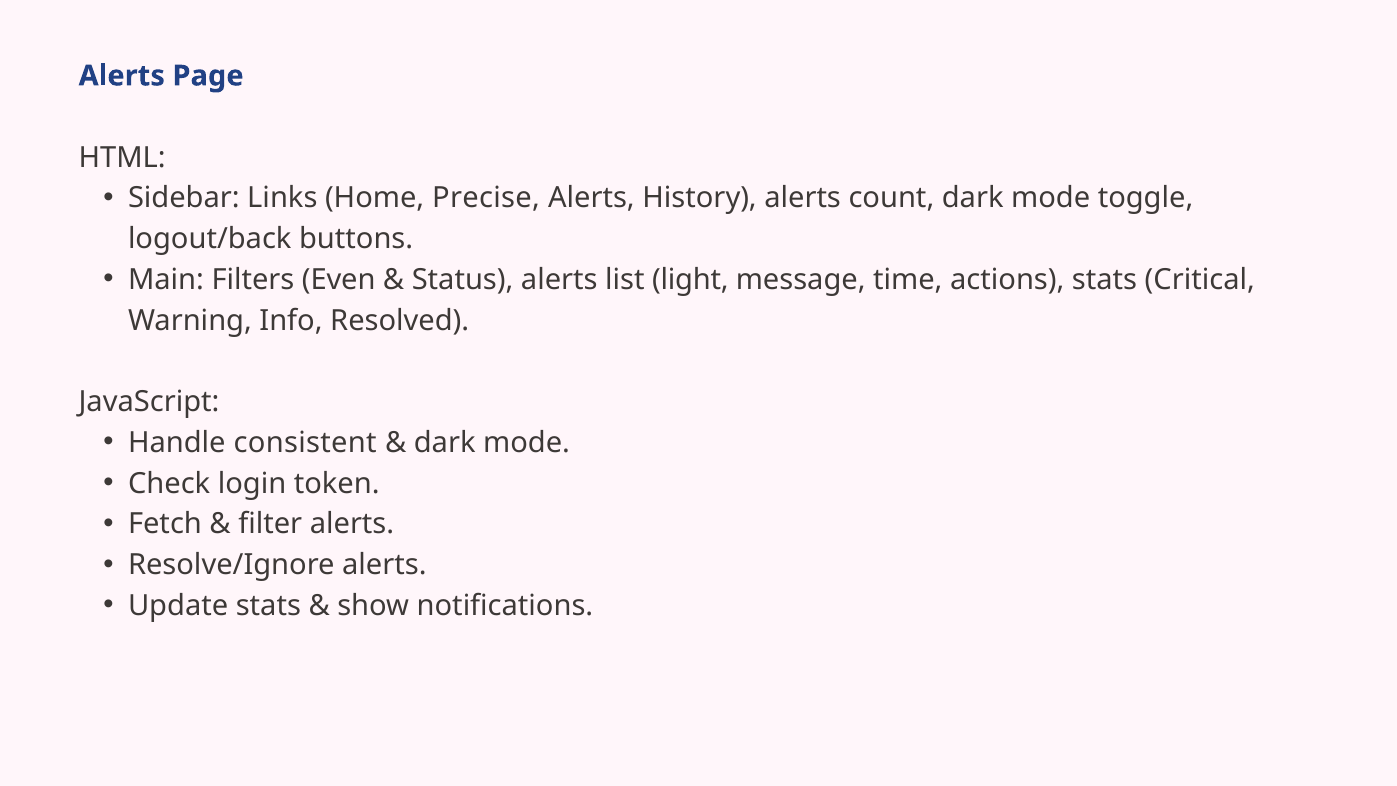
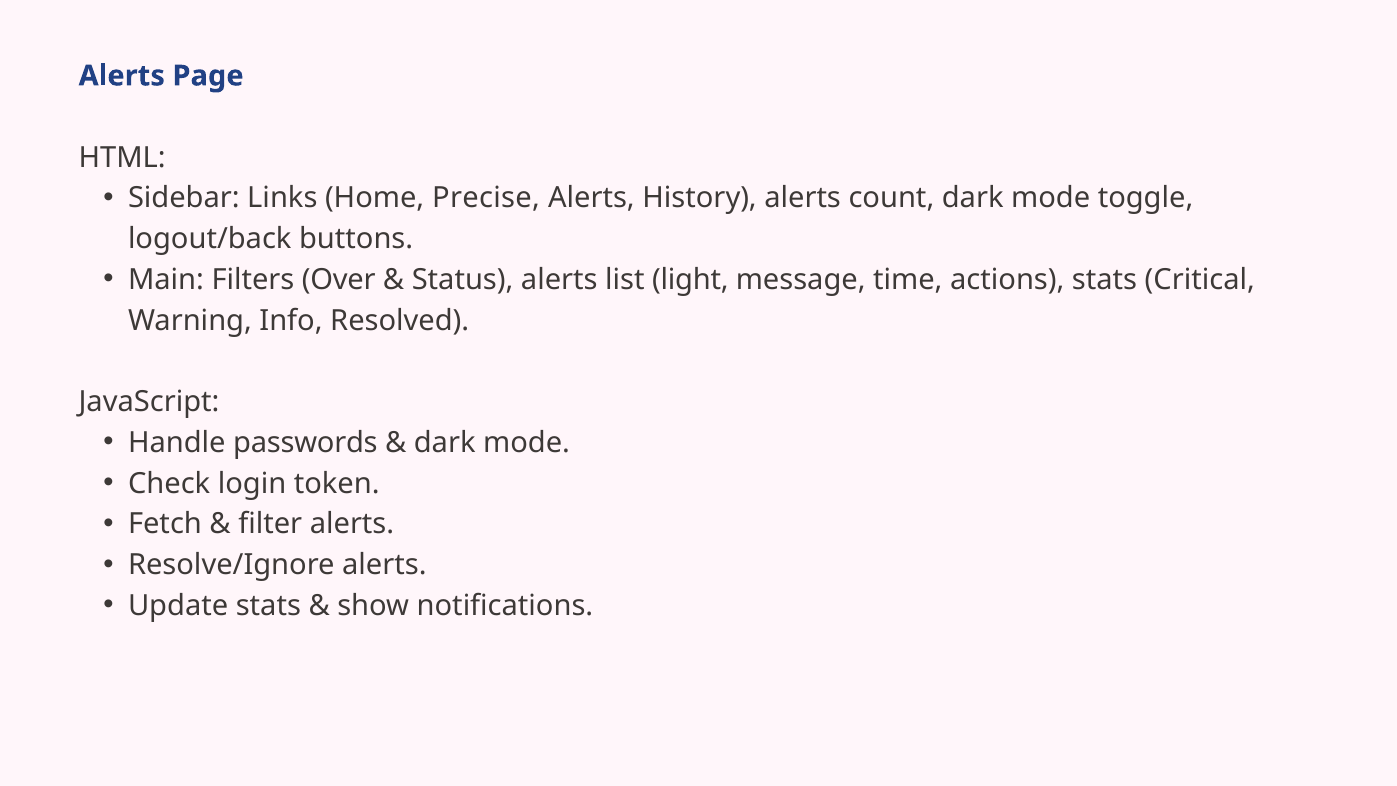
Even: Even -> Over
consistent: consistent -> passwords
